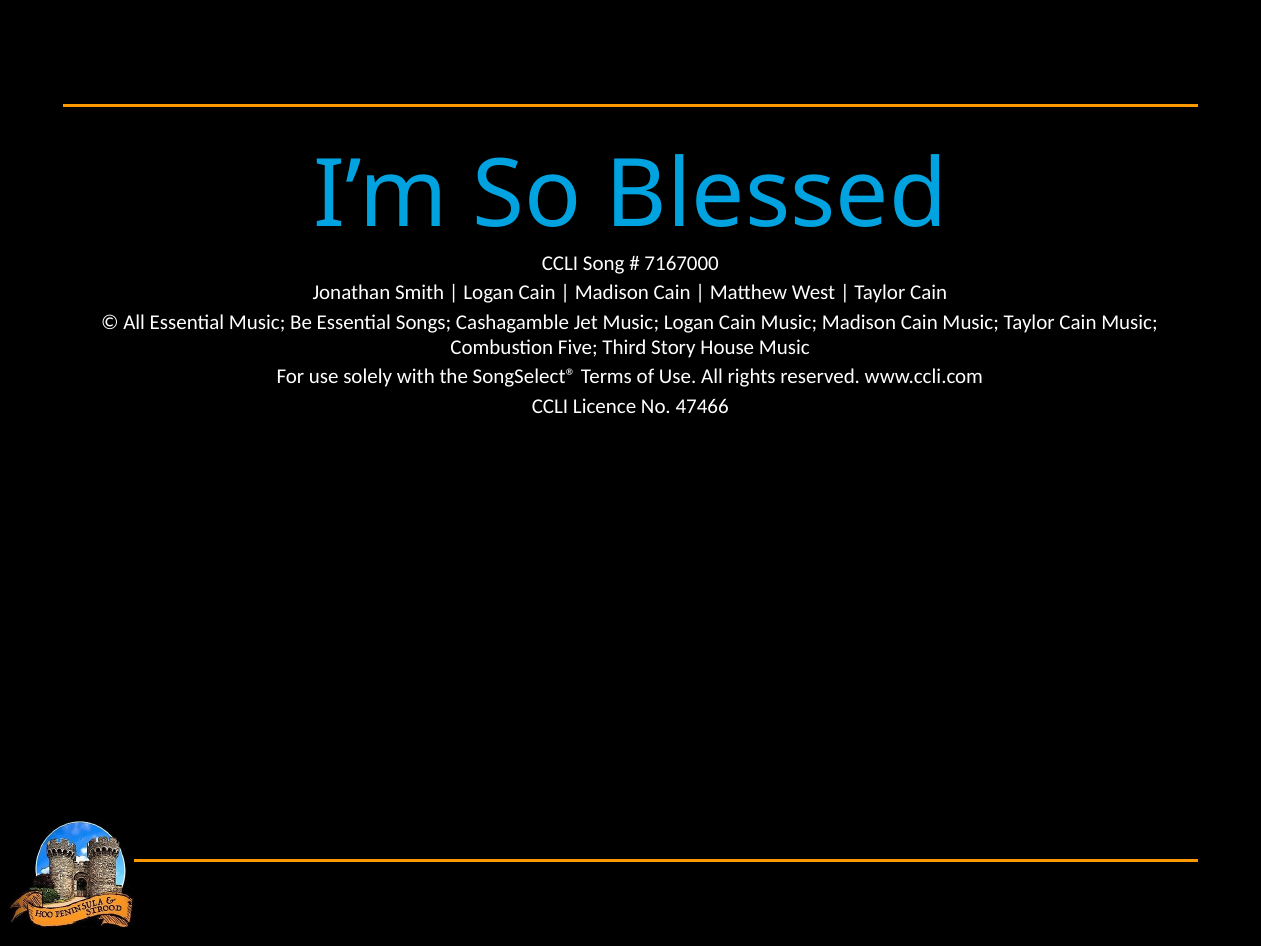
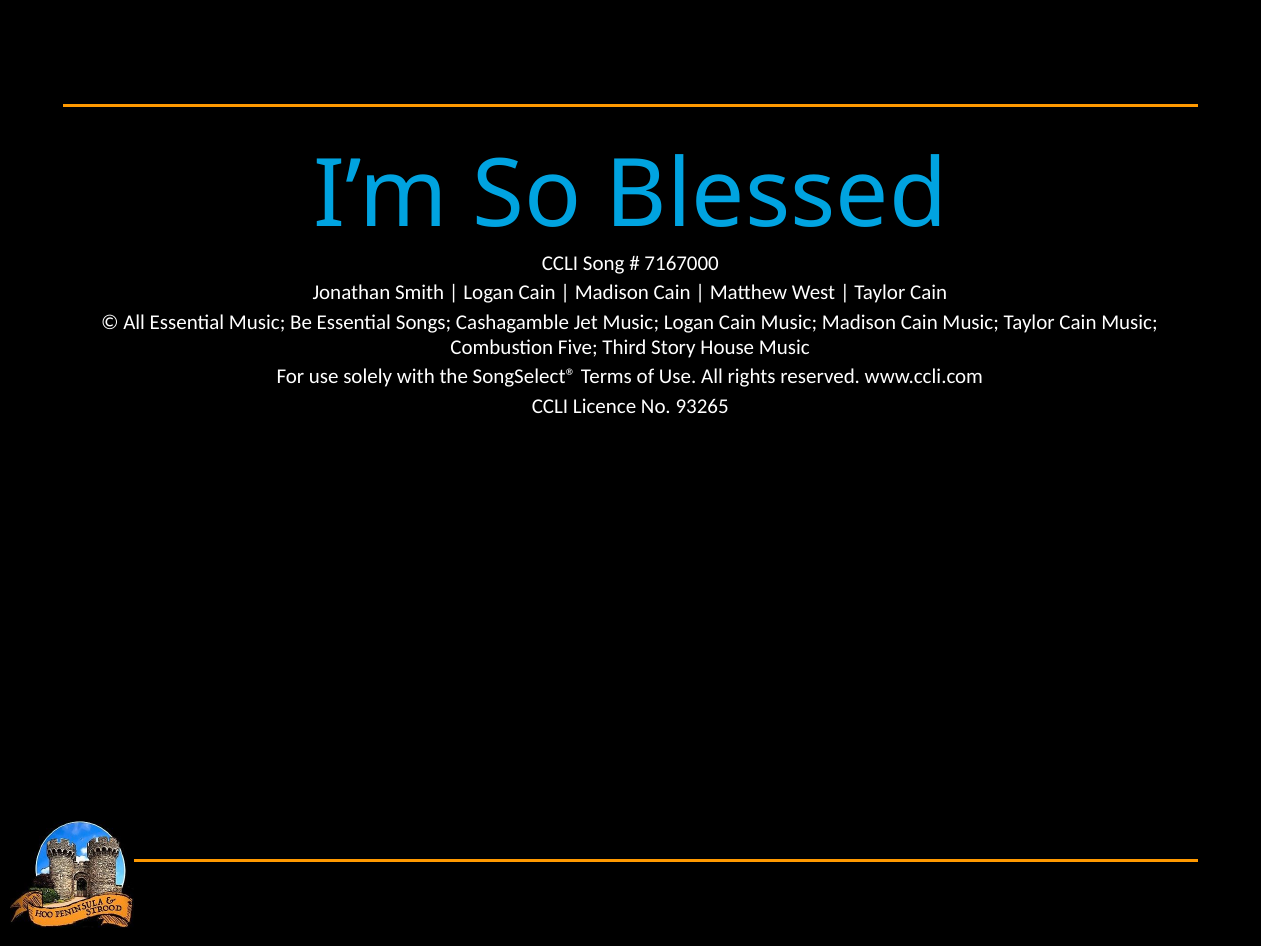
47466: 47466 -> 93265
